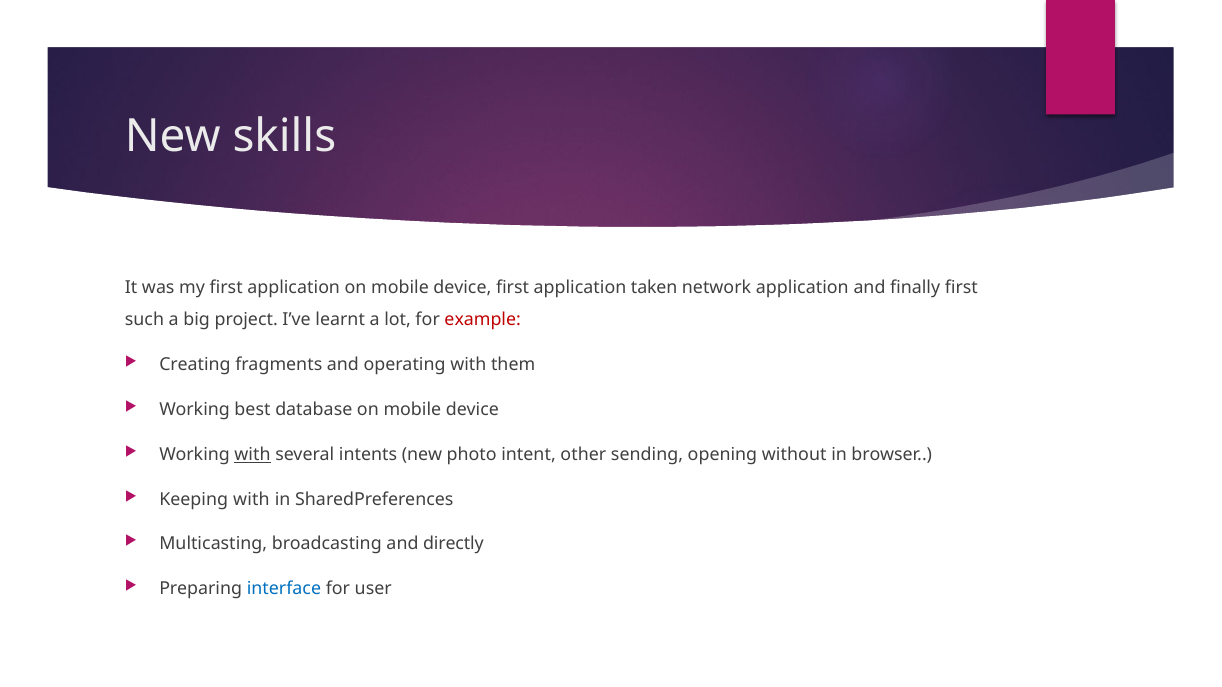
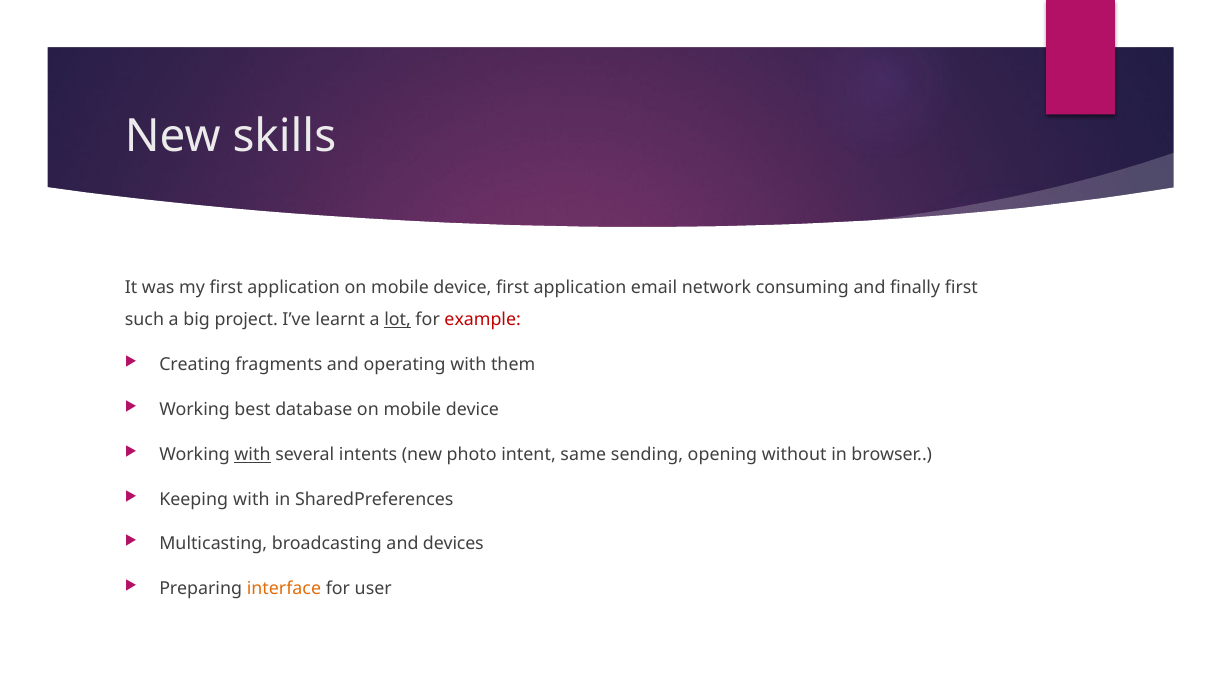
taken: taken -> email
network application: application -> consuming
lot underline: none -> present
other: other -> same
directly: directly -> devices
interface colour: blue -> orange
